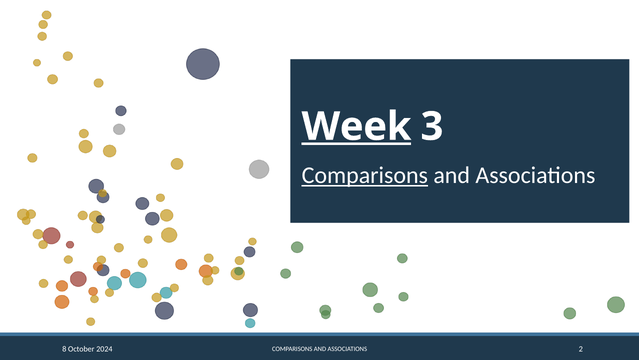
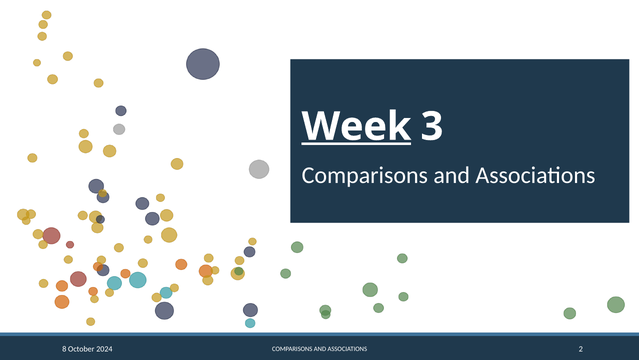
Comparisons at (365, 175) underline: present -> none
